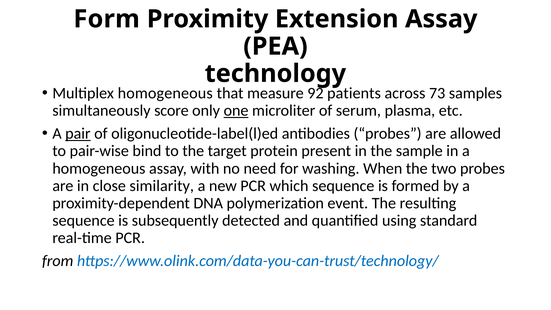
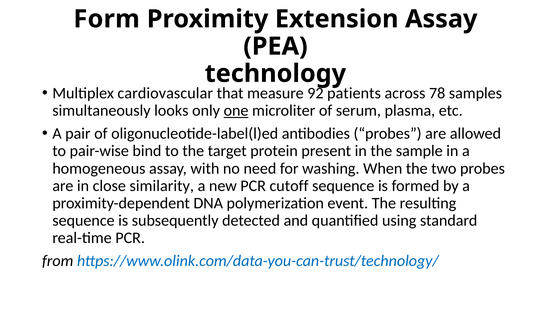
Multiplex homogeneous: homogeneous -> cardiovascular
73: 73 -> 78
score: score -> looks
pair underline: present -> none
which: which -> cutoff
